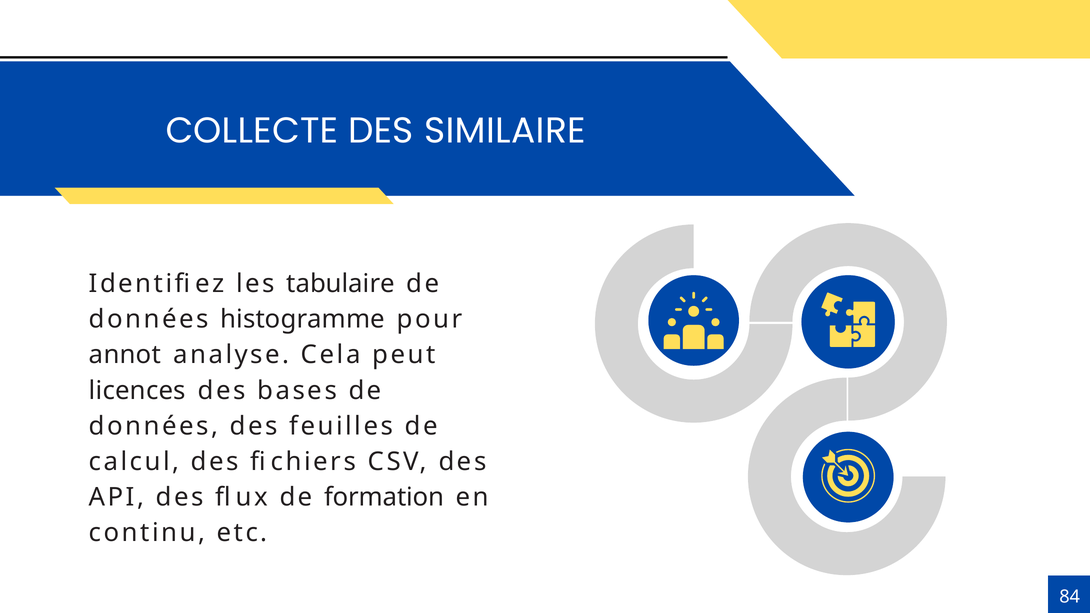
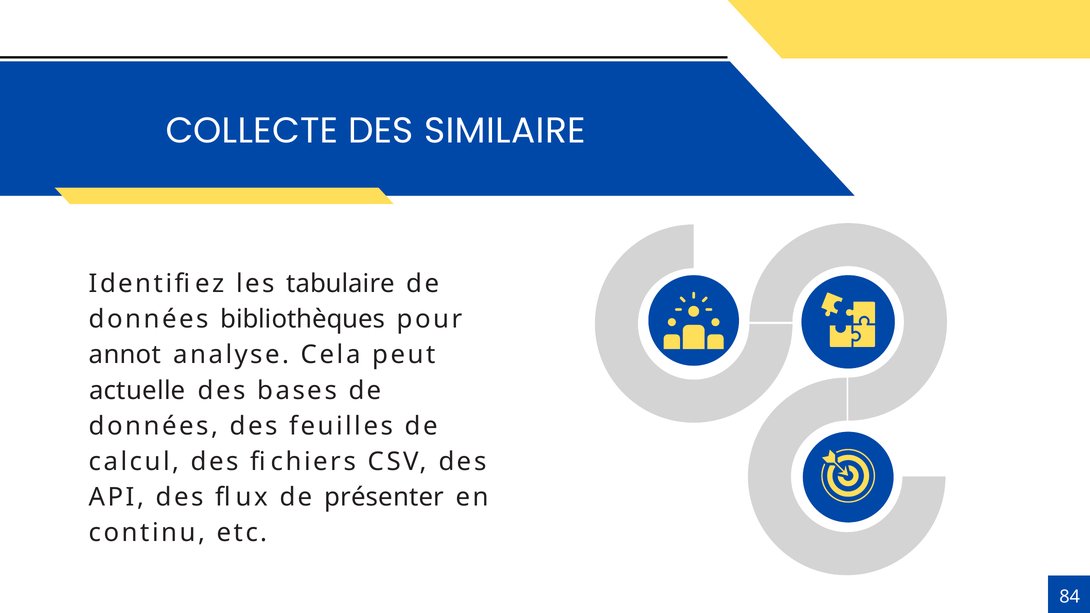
histogramme: histogramme -> bibliothèques
licences: licences -> actuelle
formation: formation -> présenter
